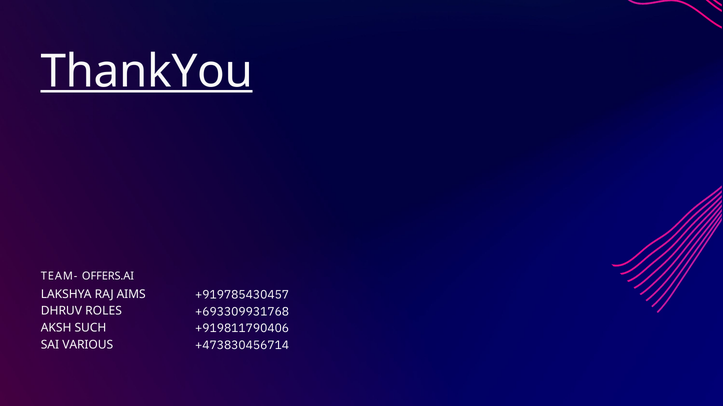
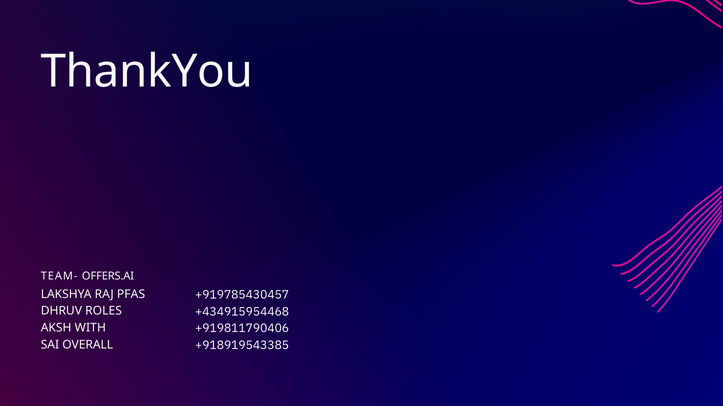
ThankYou underline: present -> none
AIMS: AIMS -> PFAS
+693309931768: +693309931768 -> +434915954468
SUCH: SUCH -> WITH
+473830456714: +473830456714 -> +918919543385
VARIOUS: VARIOUS -> OVERALL
